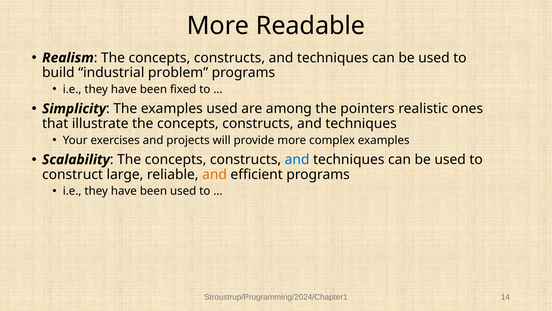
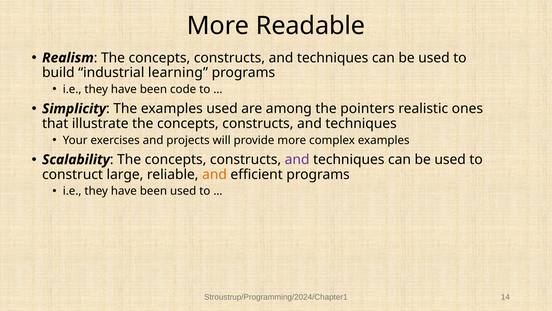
problem: problem -> learning
fixed: fixed -> code
and at (297, 159) colour: blue -> purple
